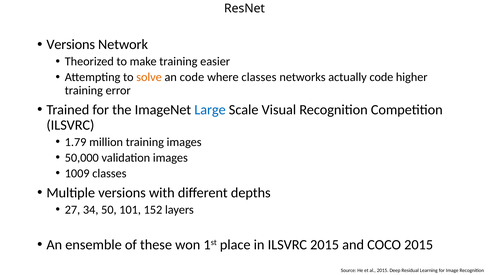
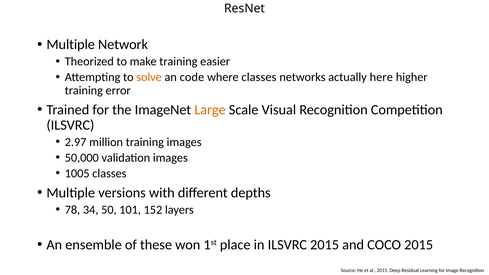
Versions at (71, 45): Versions -> Multiple
actually code: code -> here
Large colour: blue -> orange
1.79: 1.79 -> 2.97
1009: 1009 -> 1005
27: 27 -> 78
